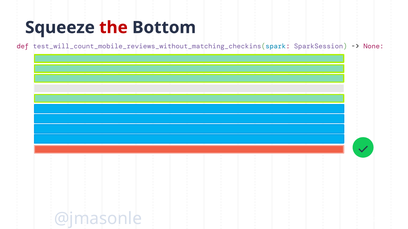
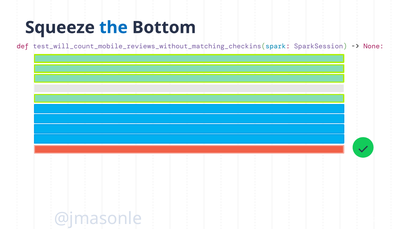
the colour: red -> blue
